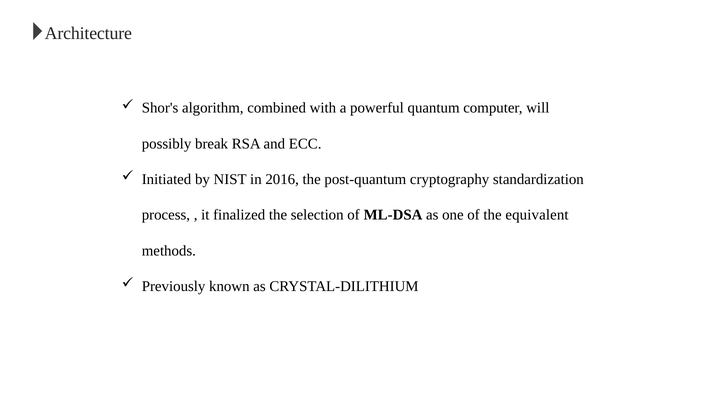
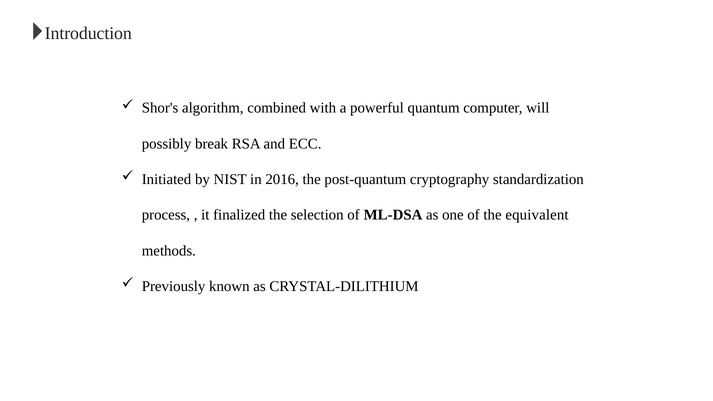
Architecture: Architecture -> Introduction
